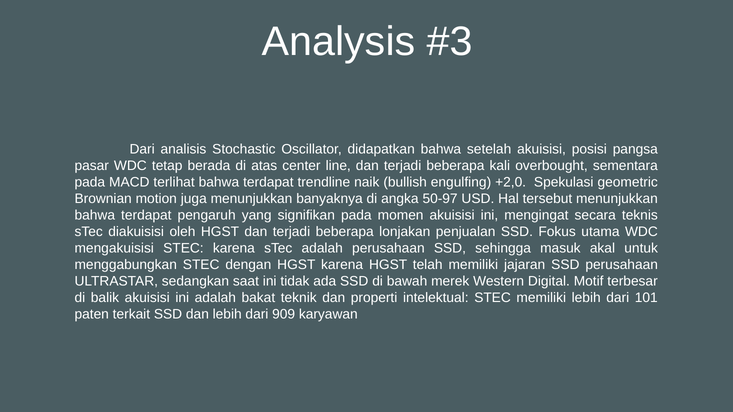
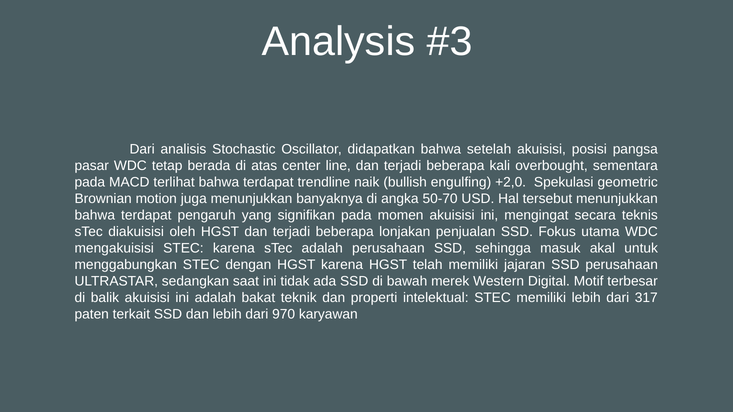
50-97: 50-97 -> 50-70
101: 101 -> 317
909: 909 -> 970
